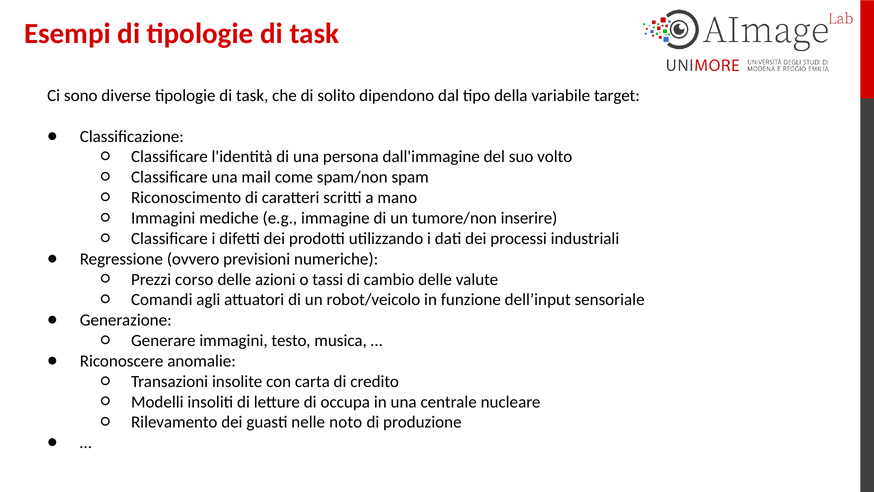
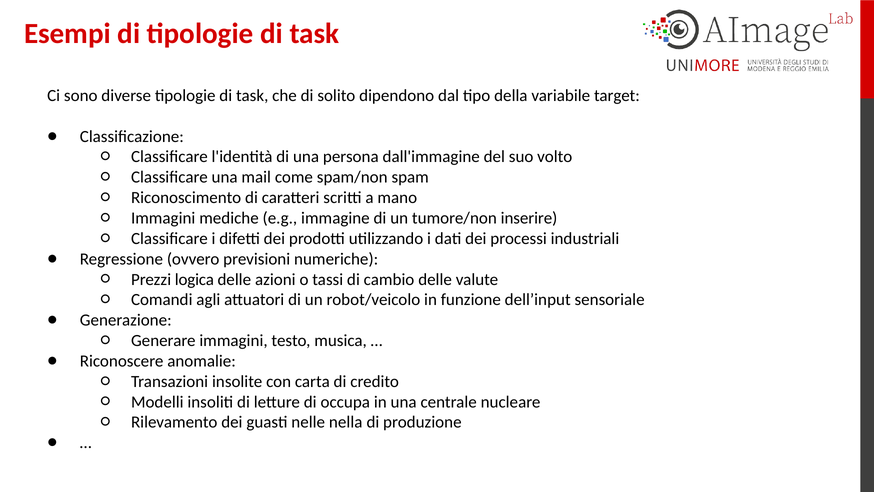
corso: corso -> logica
noto: noto -> nella
